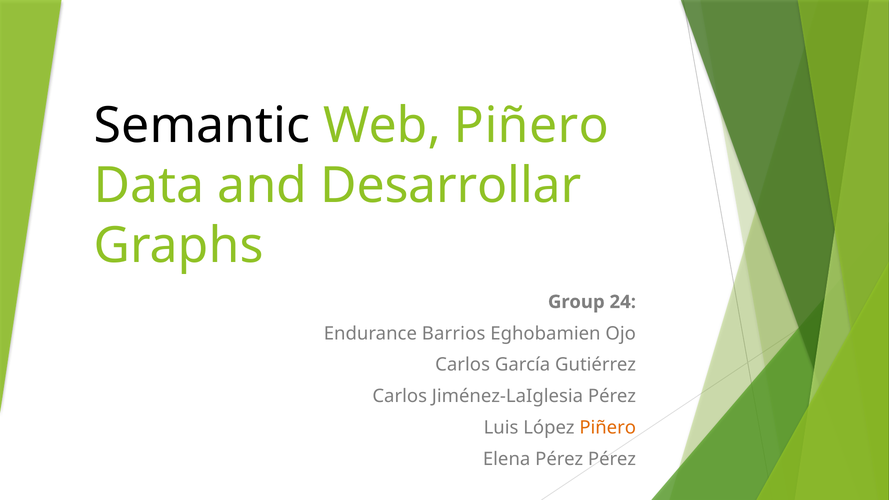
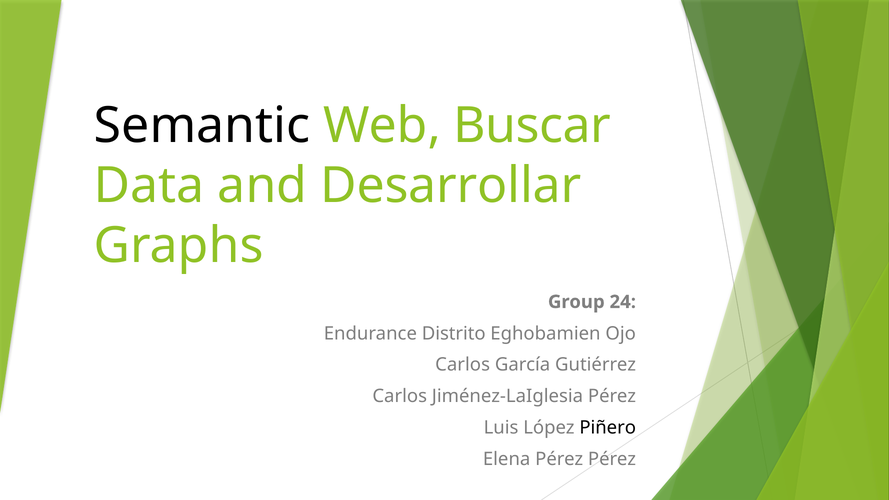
Web Piñero: Piñero -> Buscar
Barrios: Barrios -> Distrito
Piñero at (608, 428) colour: orange -> black
